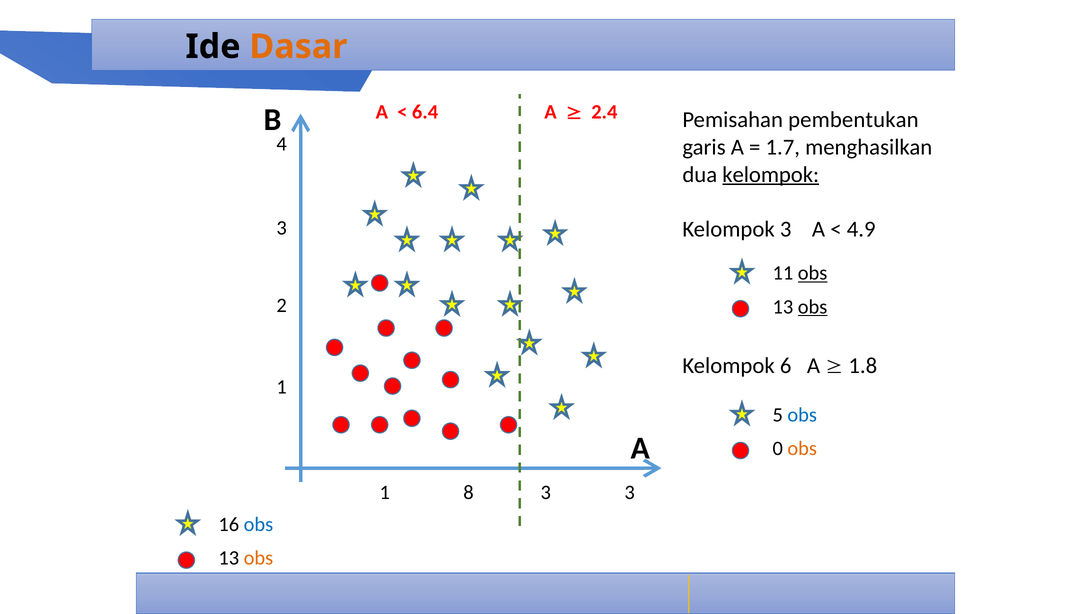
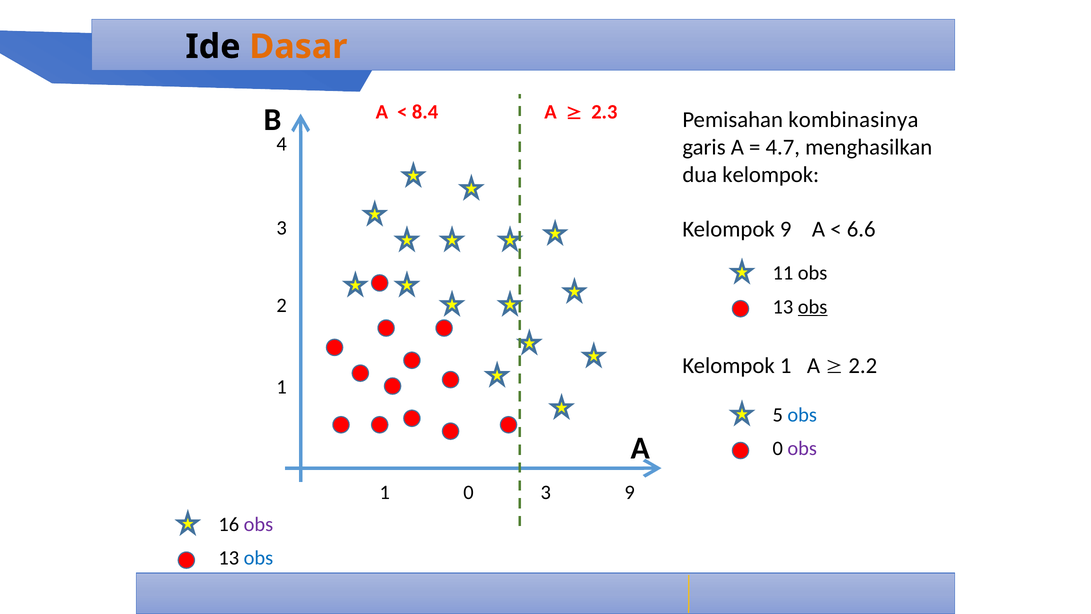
6.4: 6.4 -> 8.4
2.4: 2.4 -> 2.3
pembentukan: pembentukan -> kombinasinya
1.7: 1.7 -> 4.7
kelompok at (771, 174) underline: present -> none
Kelompok 3: 3 -> 9
4.9: 4.9 -> 6.6
obs at (813, 273) underline: present -> none
Kelompok 6: 6 -> 1
1.8: 1.8 -> 2.2
obs at (802, 448) colour: orange -> purple
1 8: 8 -> 0
3 3: 3 -> 9
obs at (258, 524) colour: blue -> purple
obs at (258, 558) colour: orange -> blue
